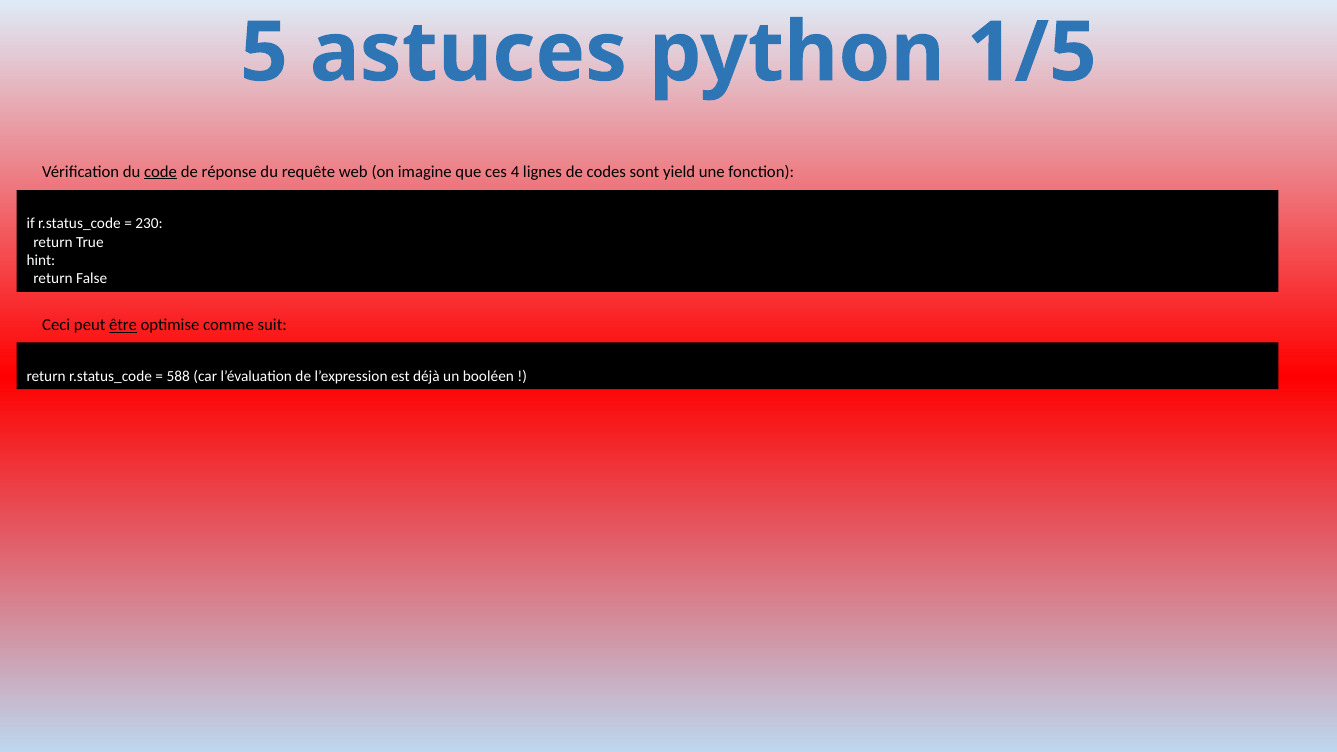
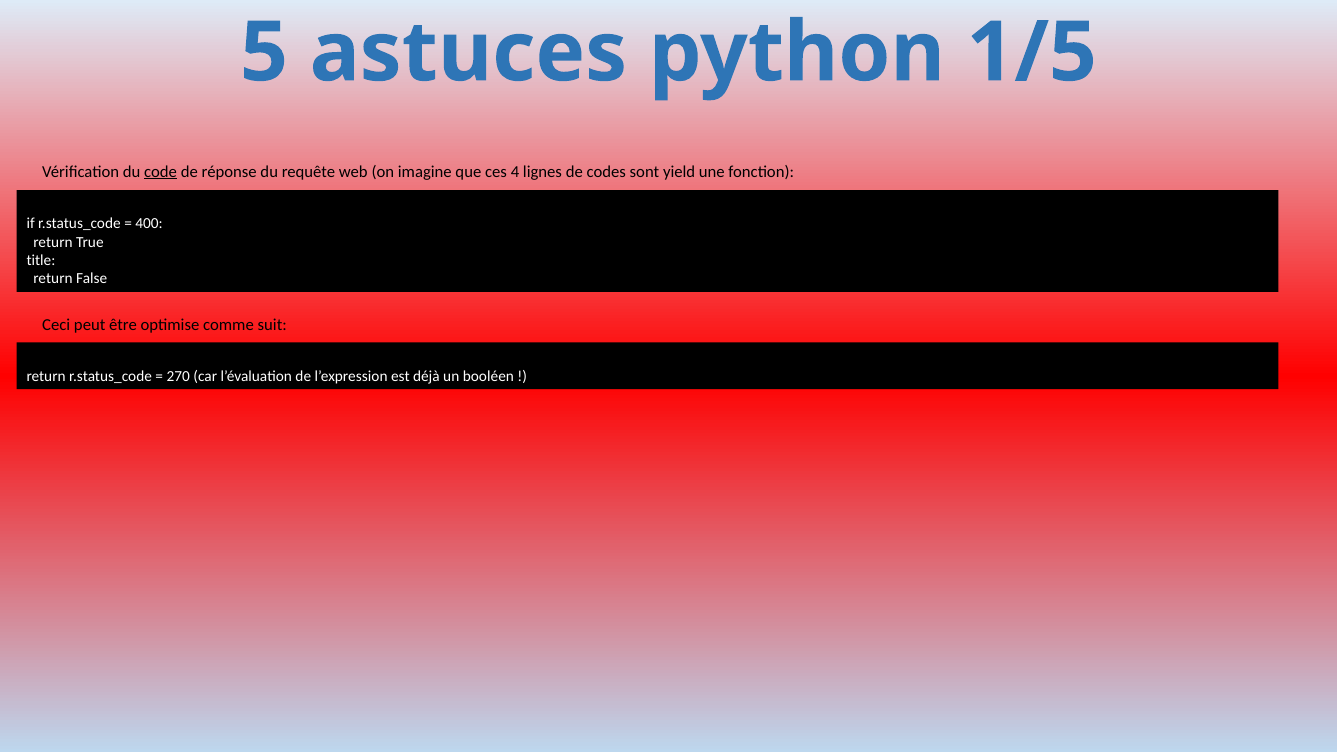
230: 230 -> 400
hint: hint -> title
être underline: present -> none
588: 588 -> 270
